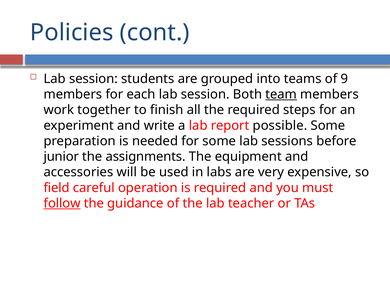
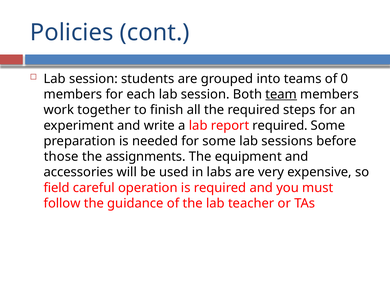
9: 9 -> 0
report possible: possible -> required
junior: junior -> those
follow underline: present -> none
